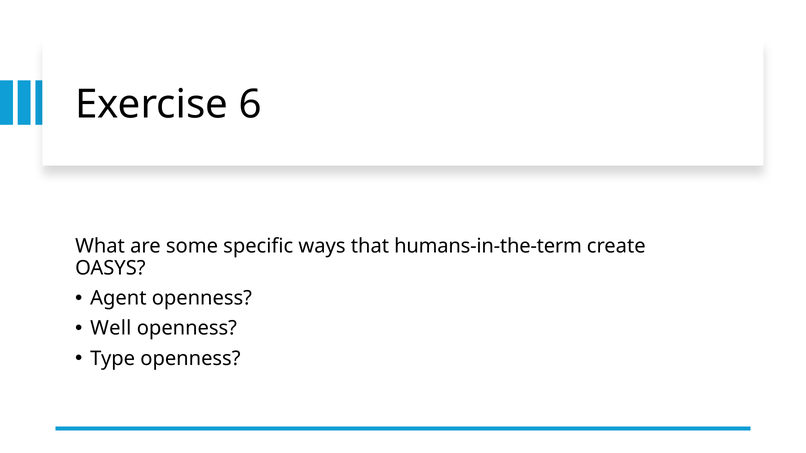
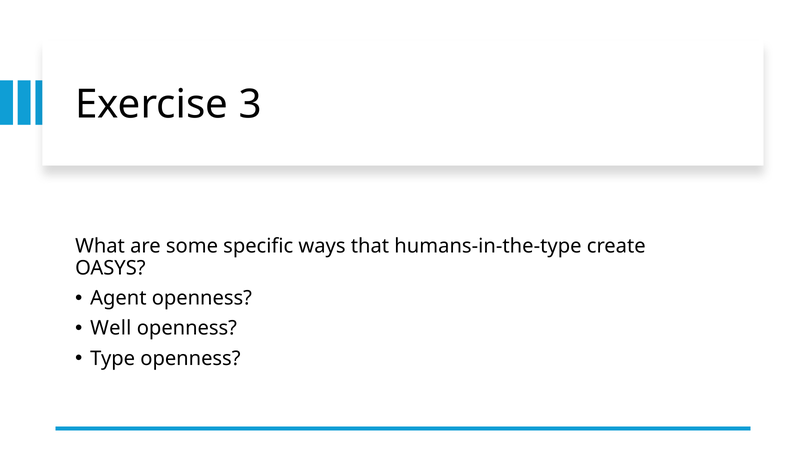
6: 6 -> 3
humans-in-the-term: humans-in-the-term -> humans-in-the-type
